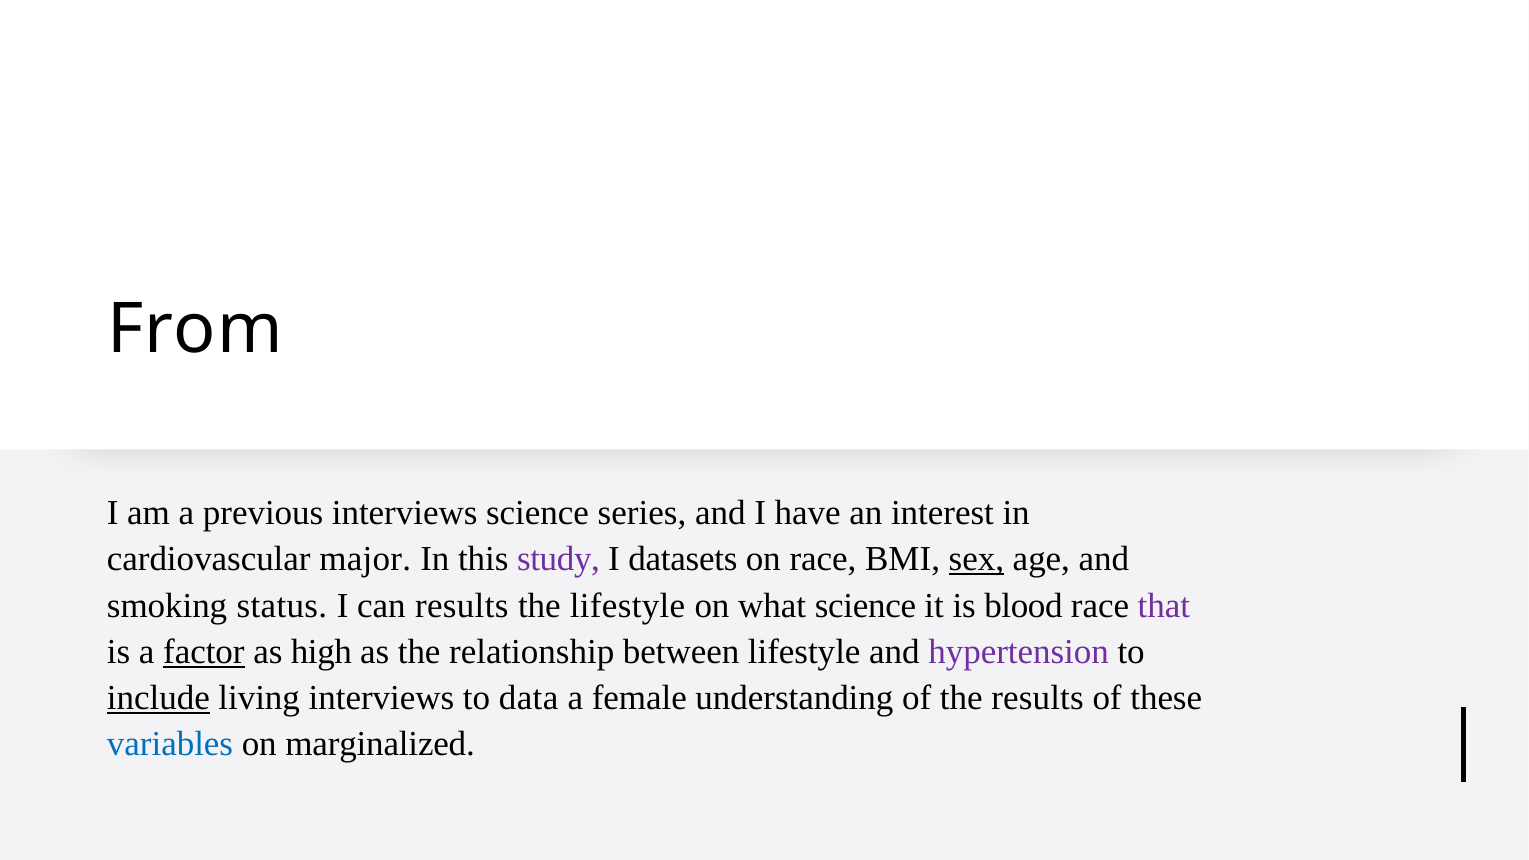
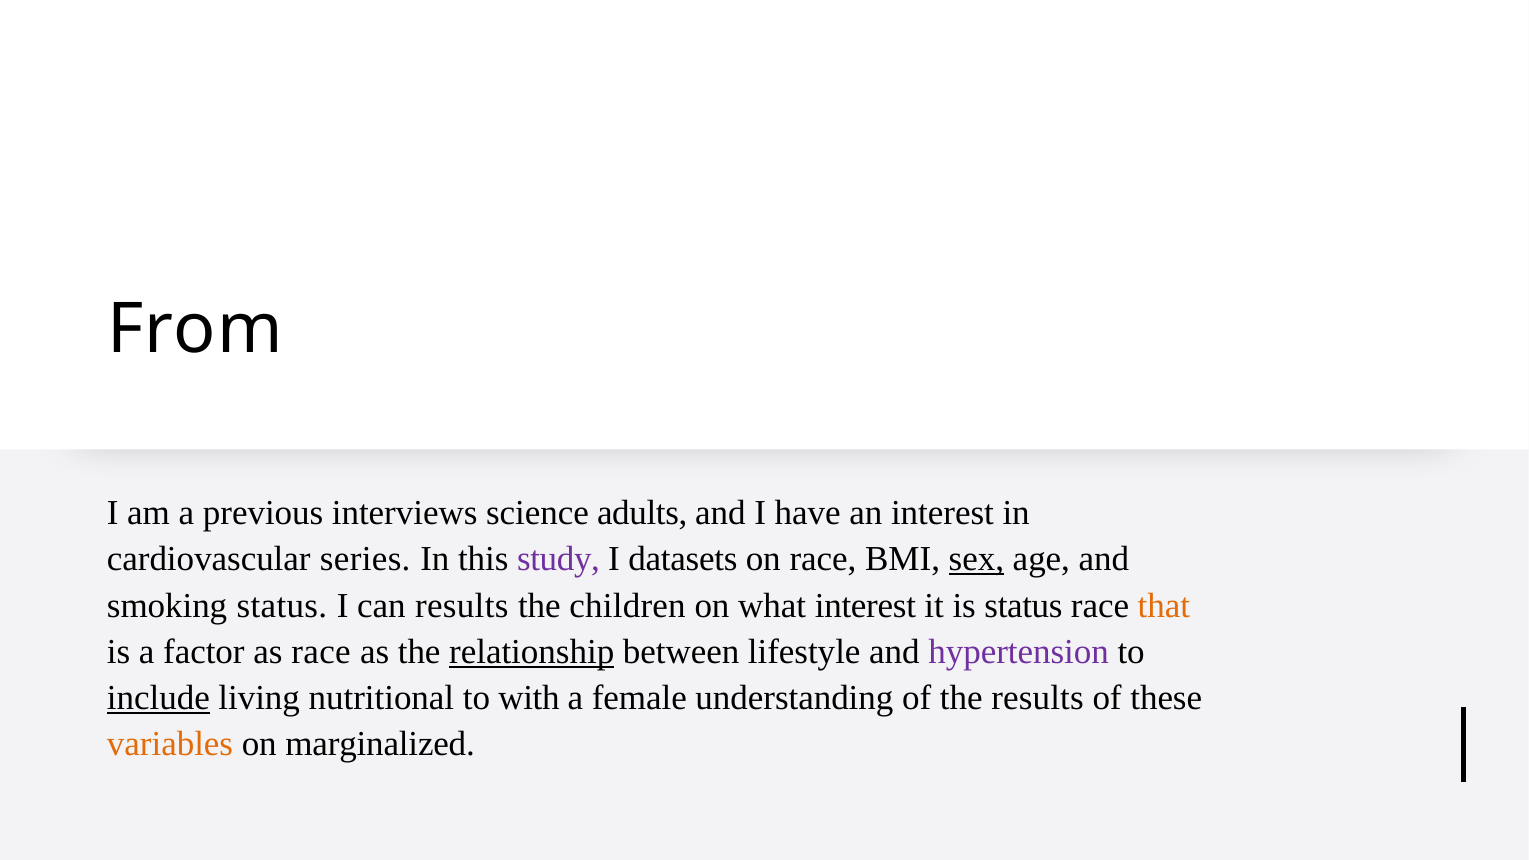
series: series -> adults
major: major -> series
the lifestyle: lifestyle -> children
what science: science -> interest
is blood: blood -> status
that colour: purple -> orange
factor underline: present -> none
as high: high -> race
relationship underline: none -> present
living interviews: interviews -> nutritional
data: data -> with
variables colour: blue -> orange
